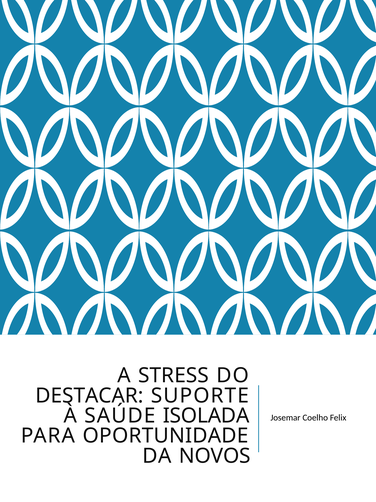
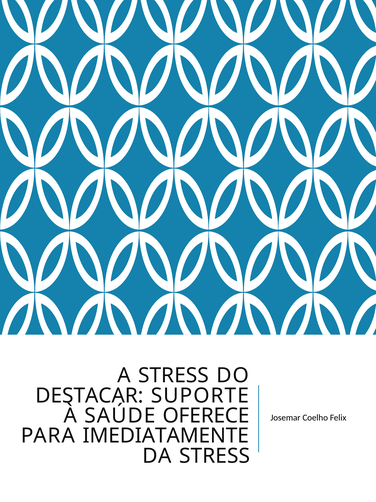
ISOLADA: ISOLADA -> OFERECE
OPORTUNIDADE: OPORTUNIDADE -> IMEDIATAMENTE
DA NOVOS: NOVOS -> STRESS
